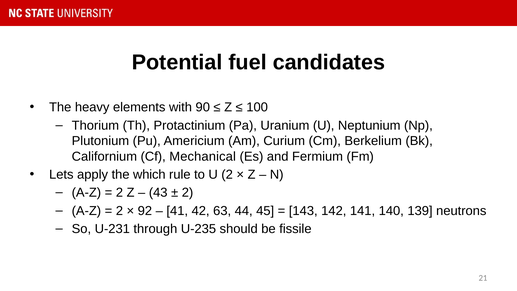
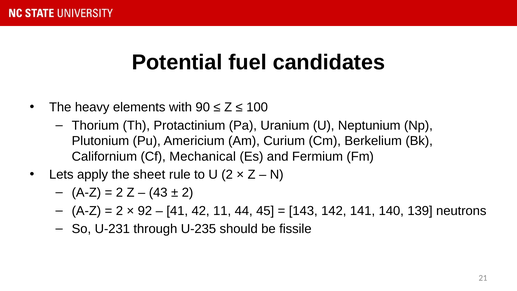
which: which -> sheet
63: 63 -> 11
